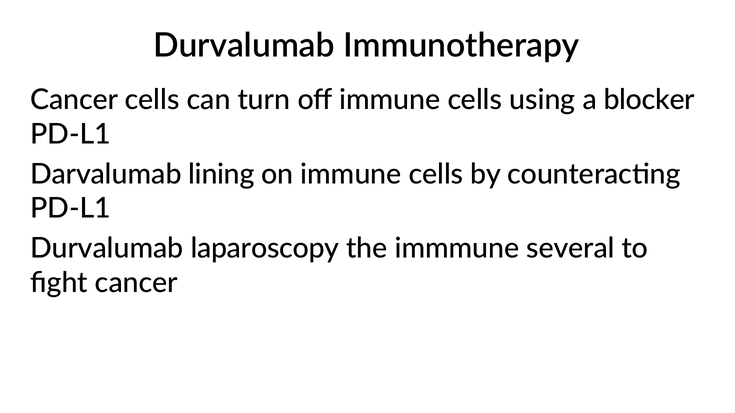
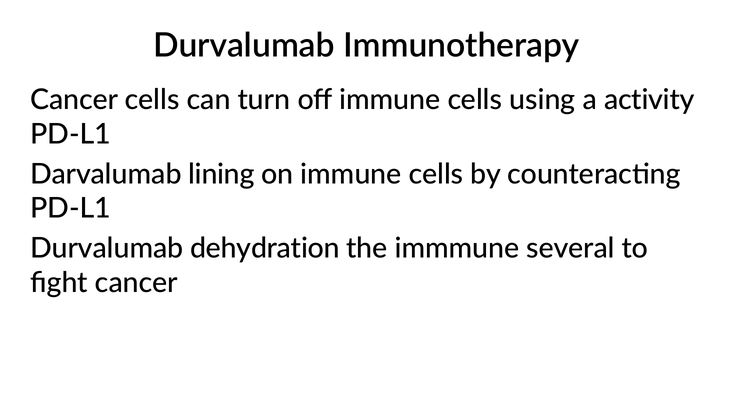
blocker: blocker -> activity
laparoscopy: laparoscopy -> dehydration
